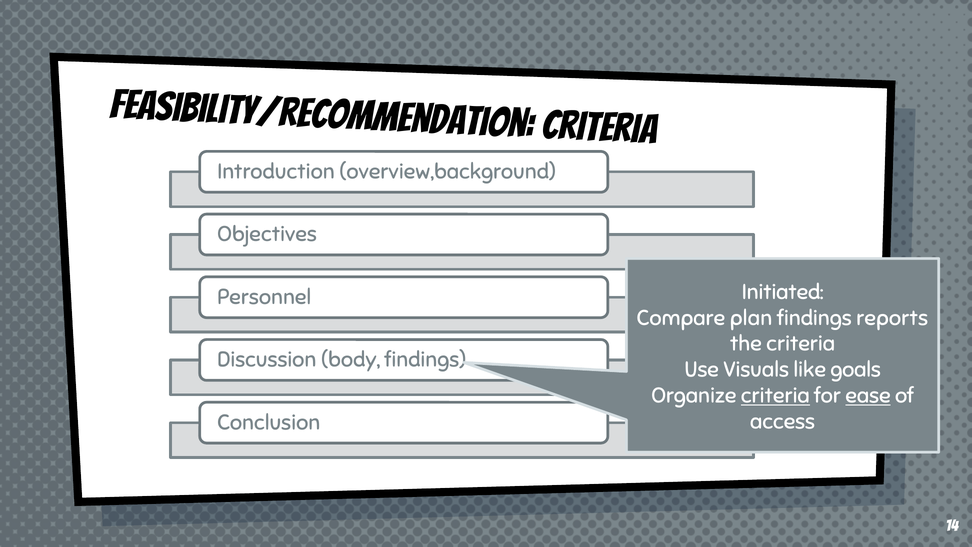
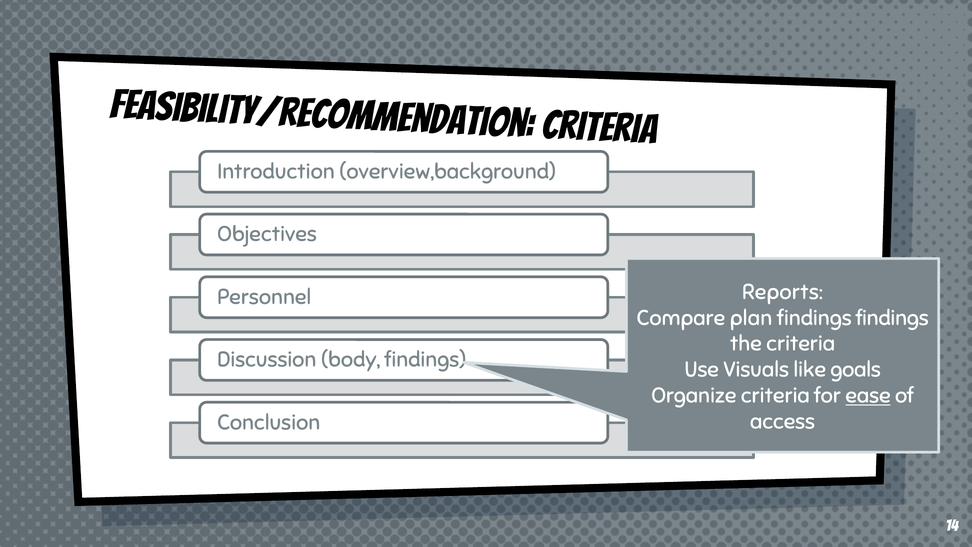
Initiated: Initiated -> Reports
findings reports: reports -> findings
criteria at (775, 396) underline: present -> none
